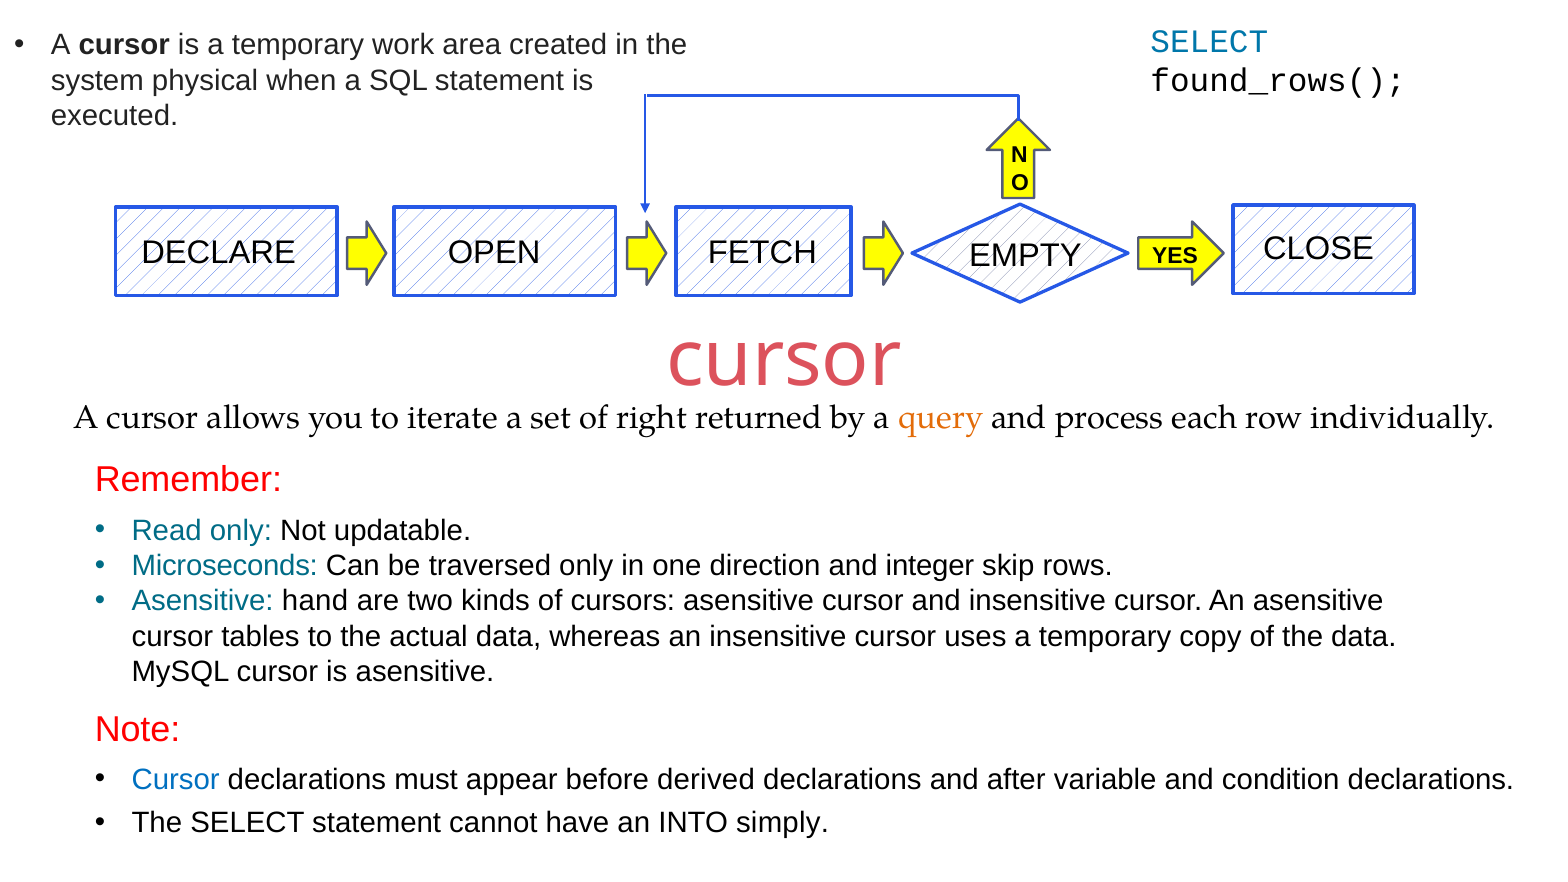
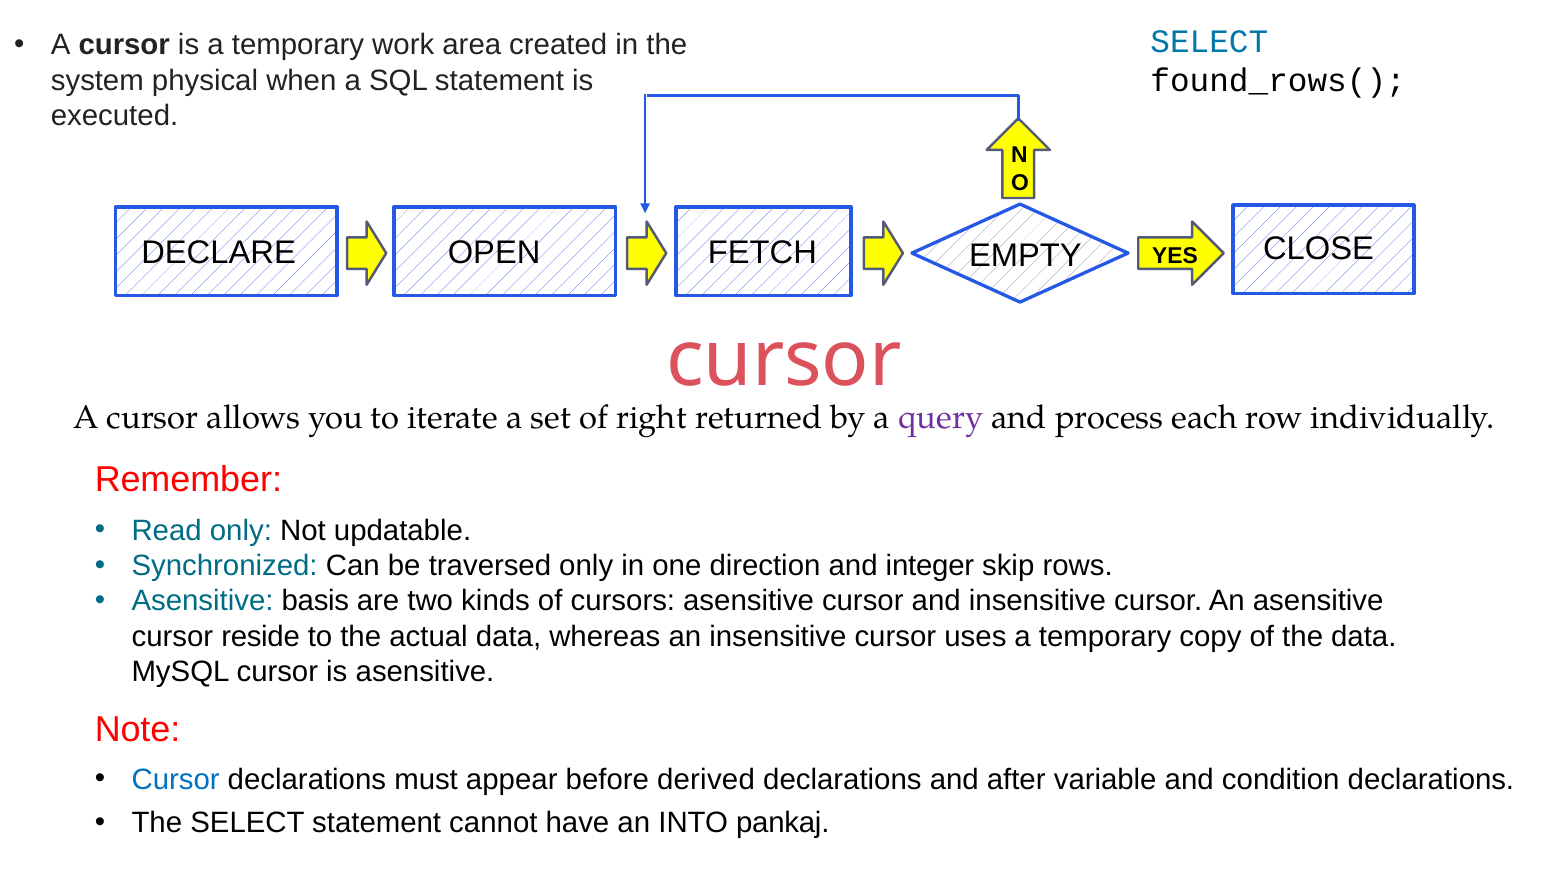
query colour: orange -> purple
Microseconds: Microseconds -> Synchronized
hand: hand -> basis
tables: tables -> reside
simply: simply -> pankaj
